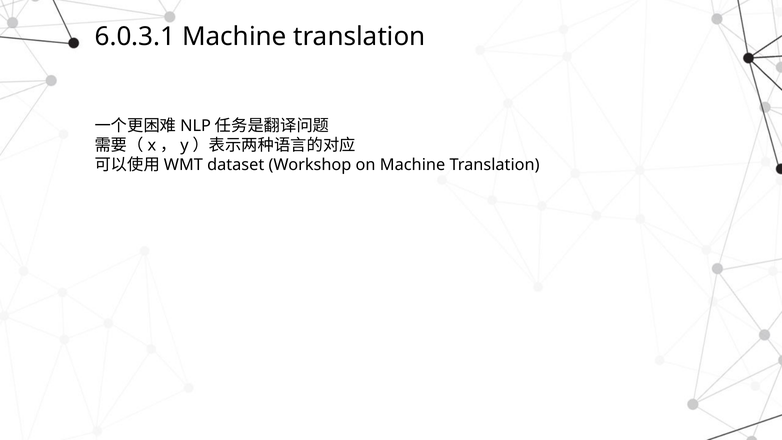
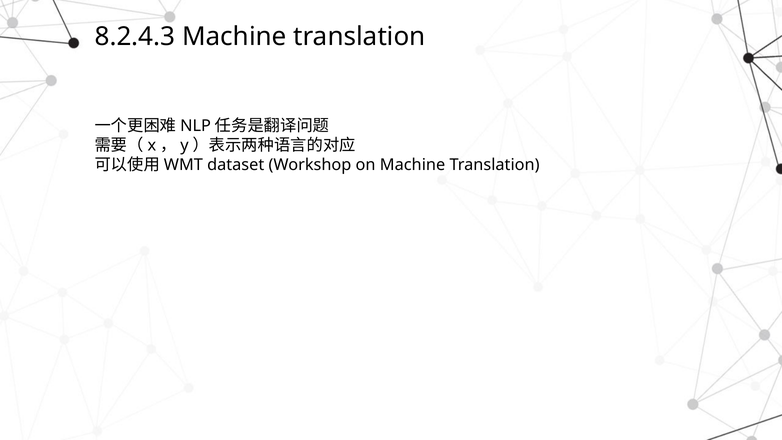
6.0.3.1: 6.0.3.1 -> 8.2.4.3
